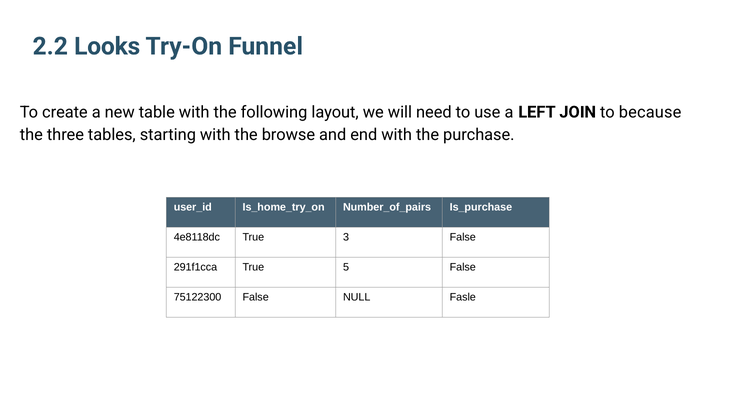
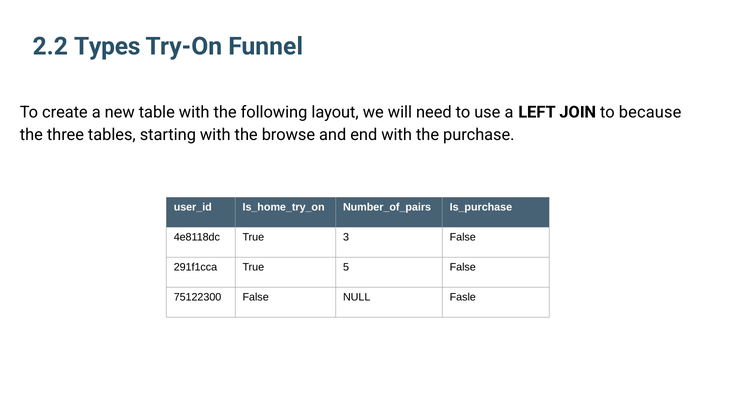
Looks: Looks -> Types
